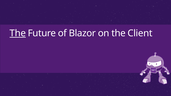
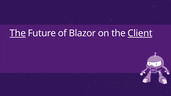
Client underline: none -> present
